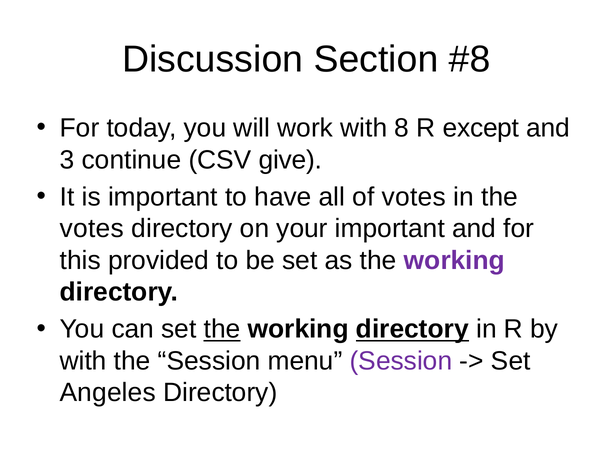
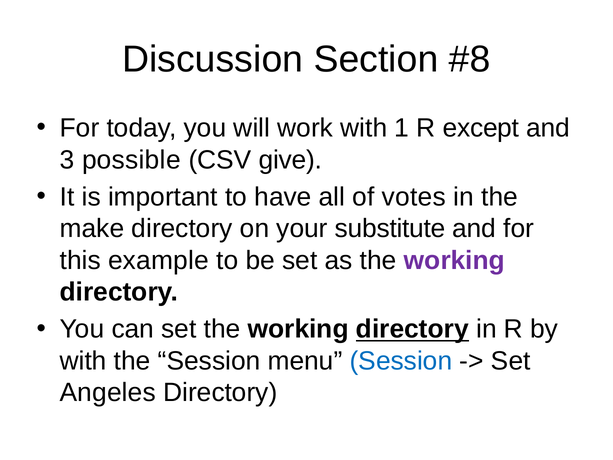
8: 8 -> 1
continue: continue -> possible
votes at (92, 229): votes -> make
your important: important -> substitute
provided: provided -> example
the at (222, 329) underline: present -> none
Session at (401, 361) colour: purple -> blue
